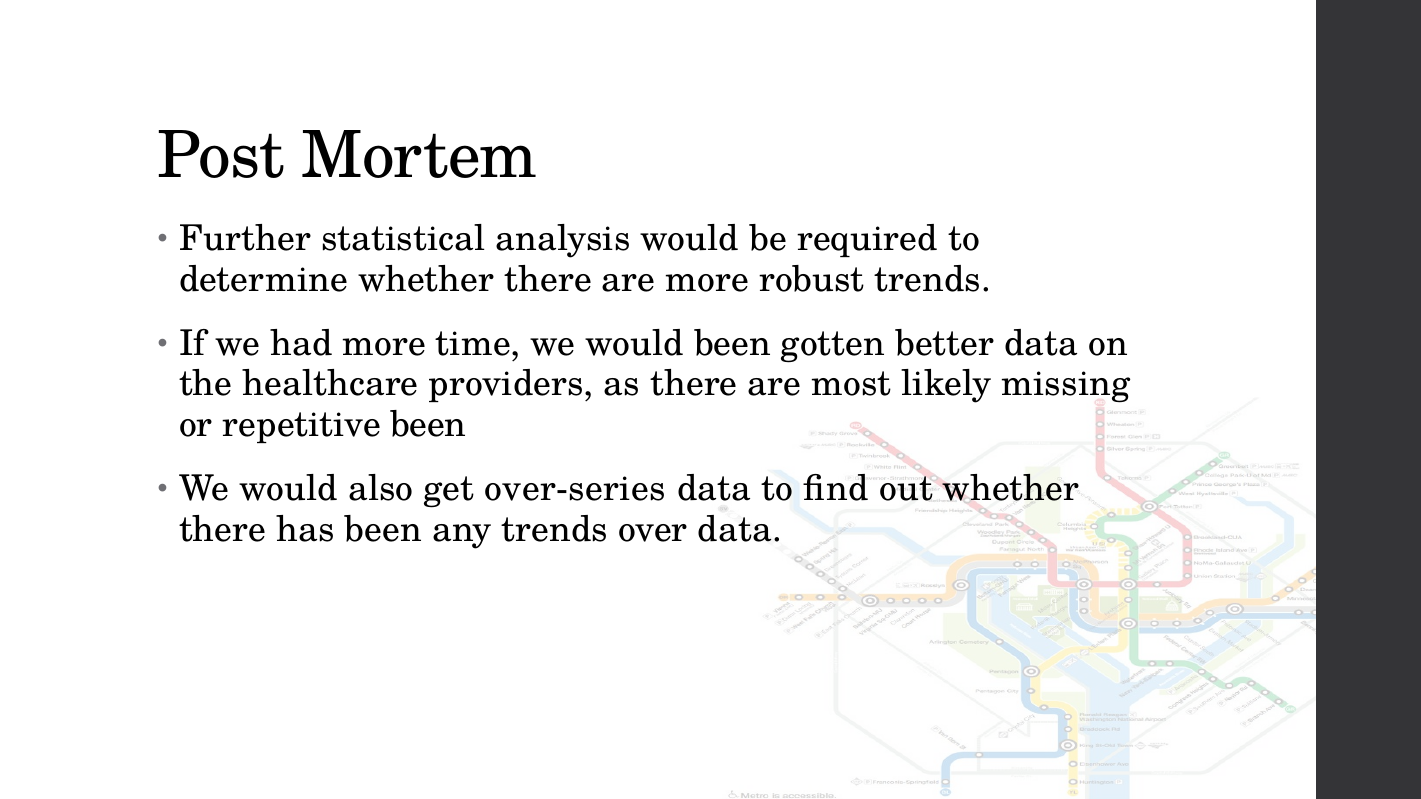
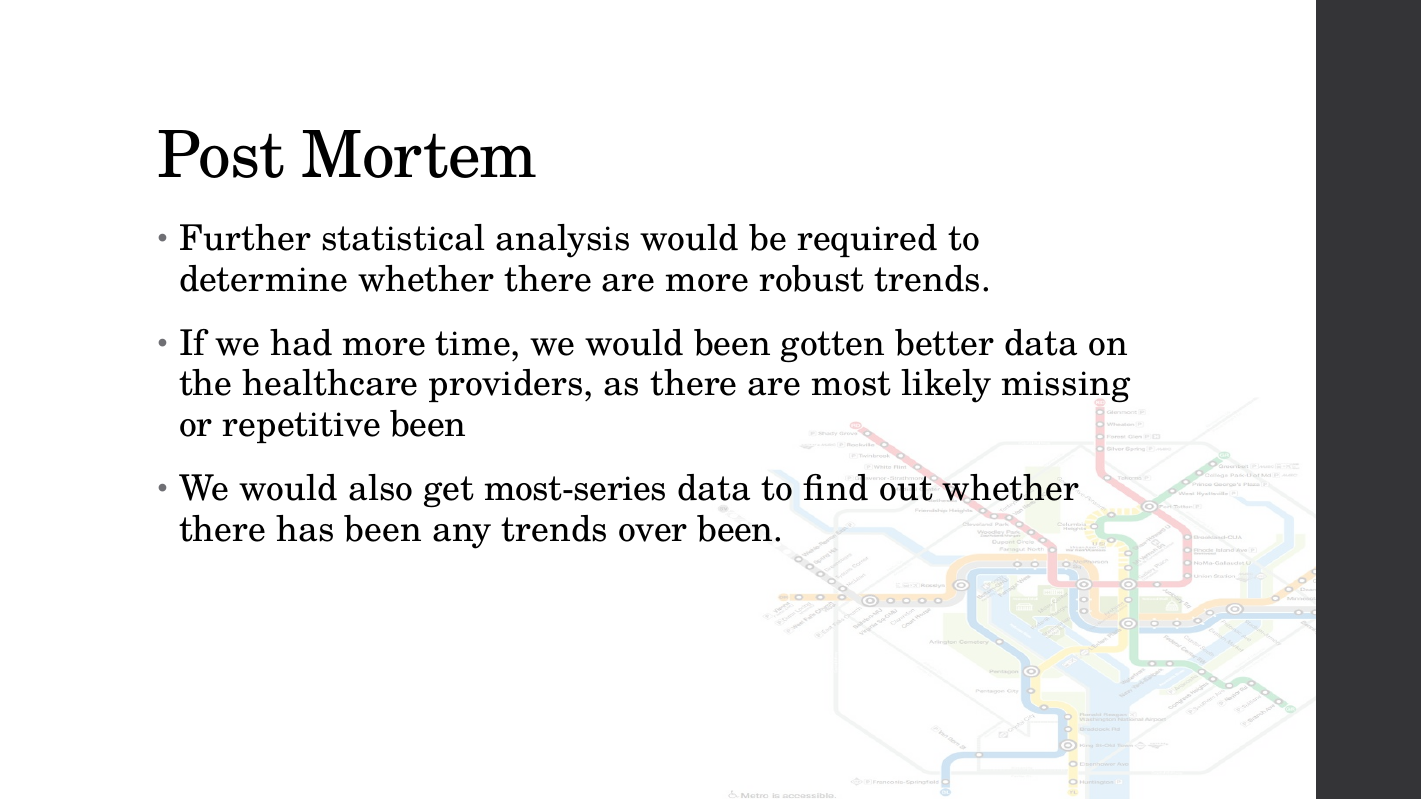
over-series: over-series -> most-series
over data: data -> been
